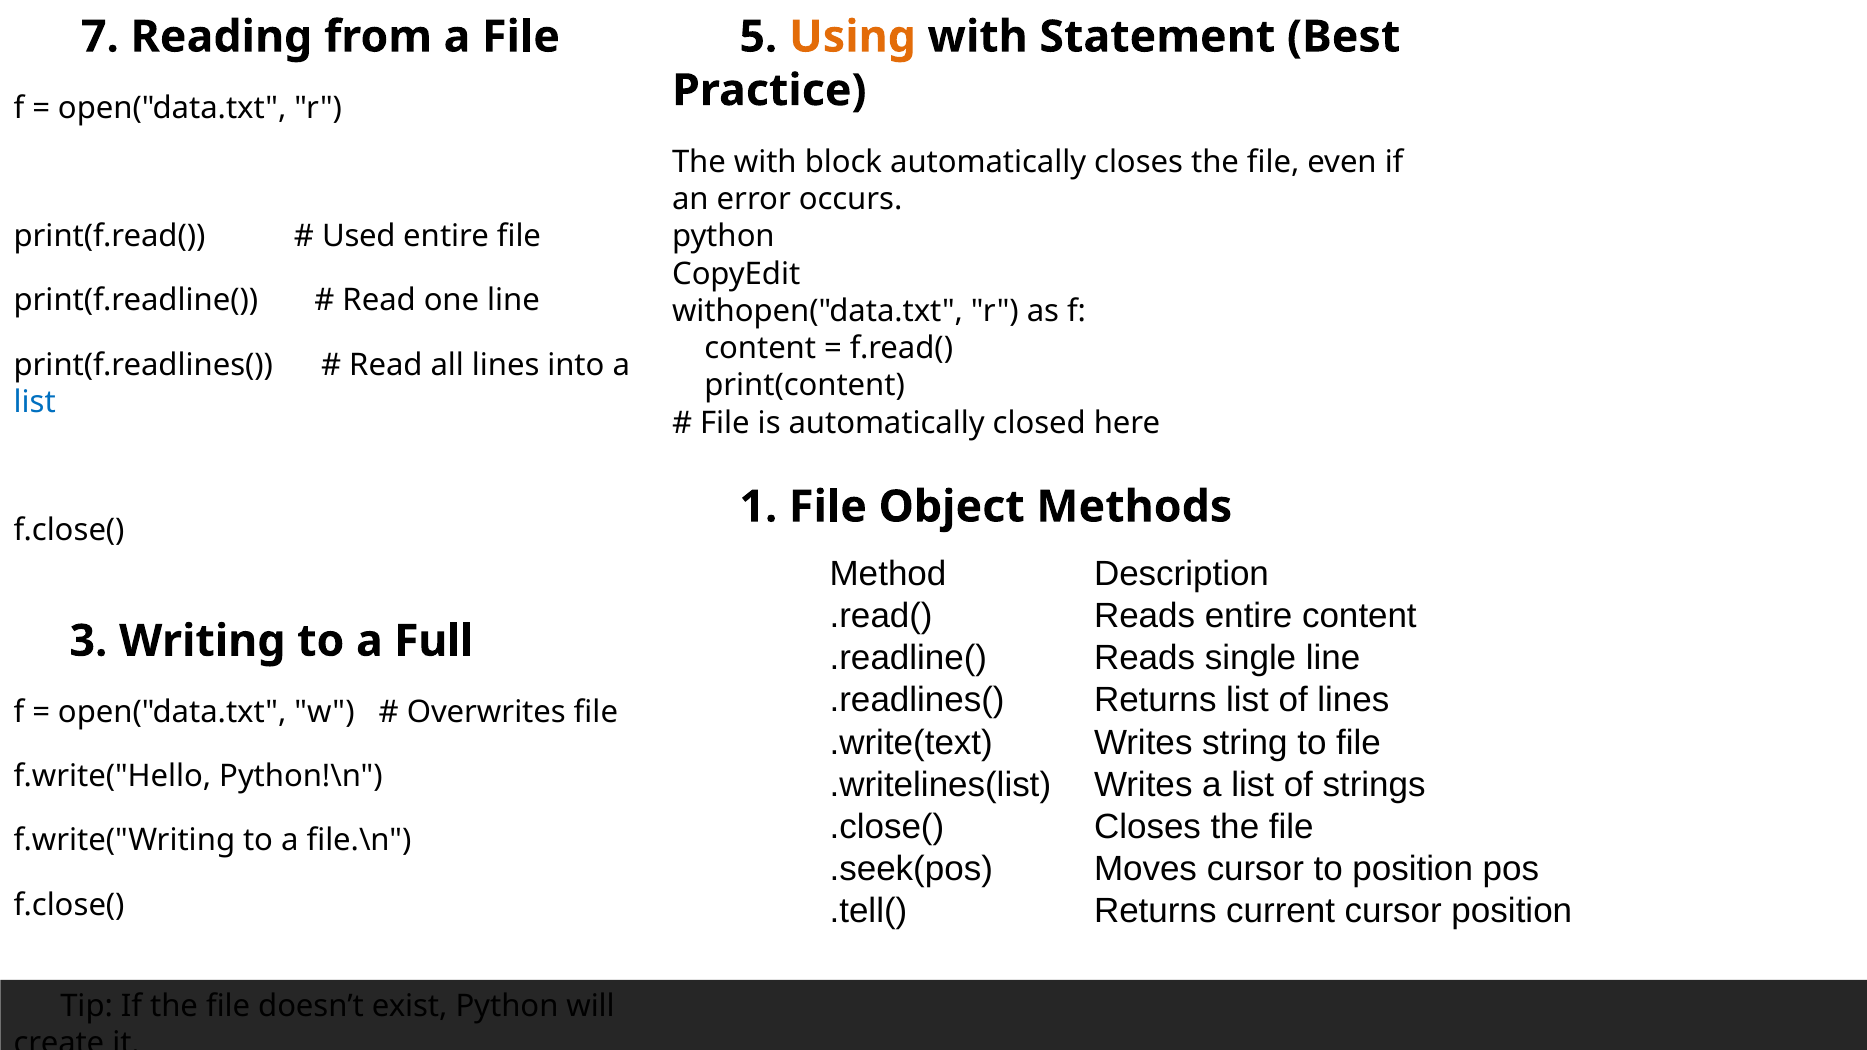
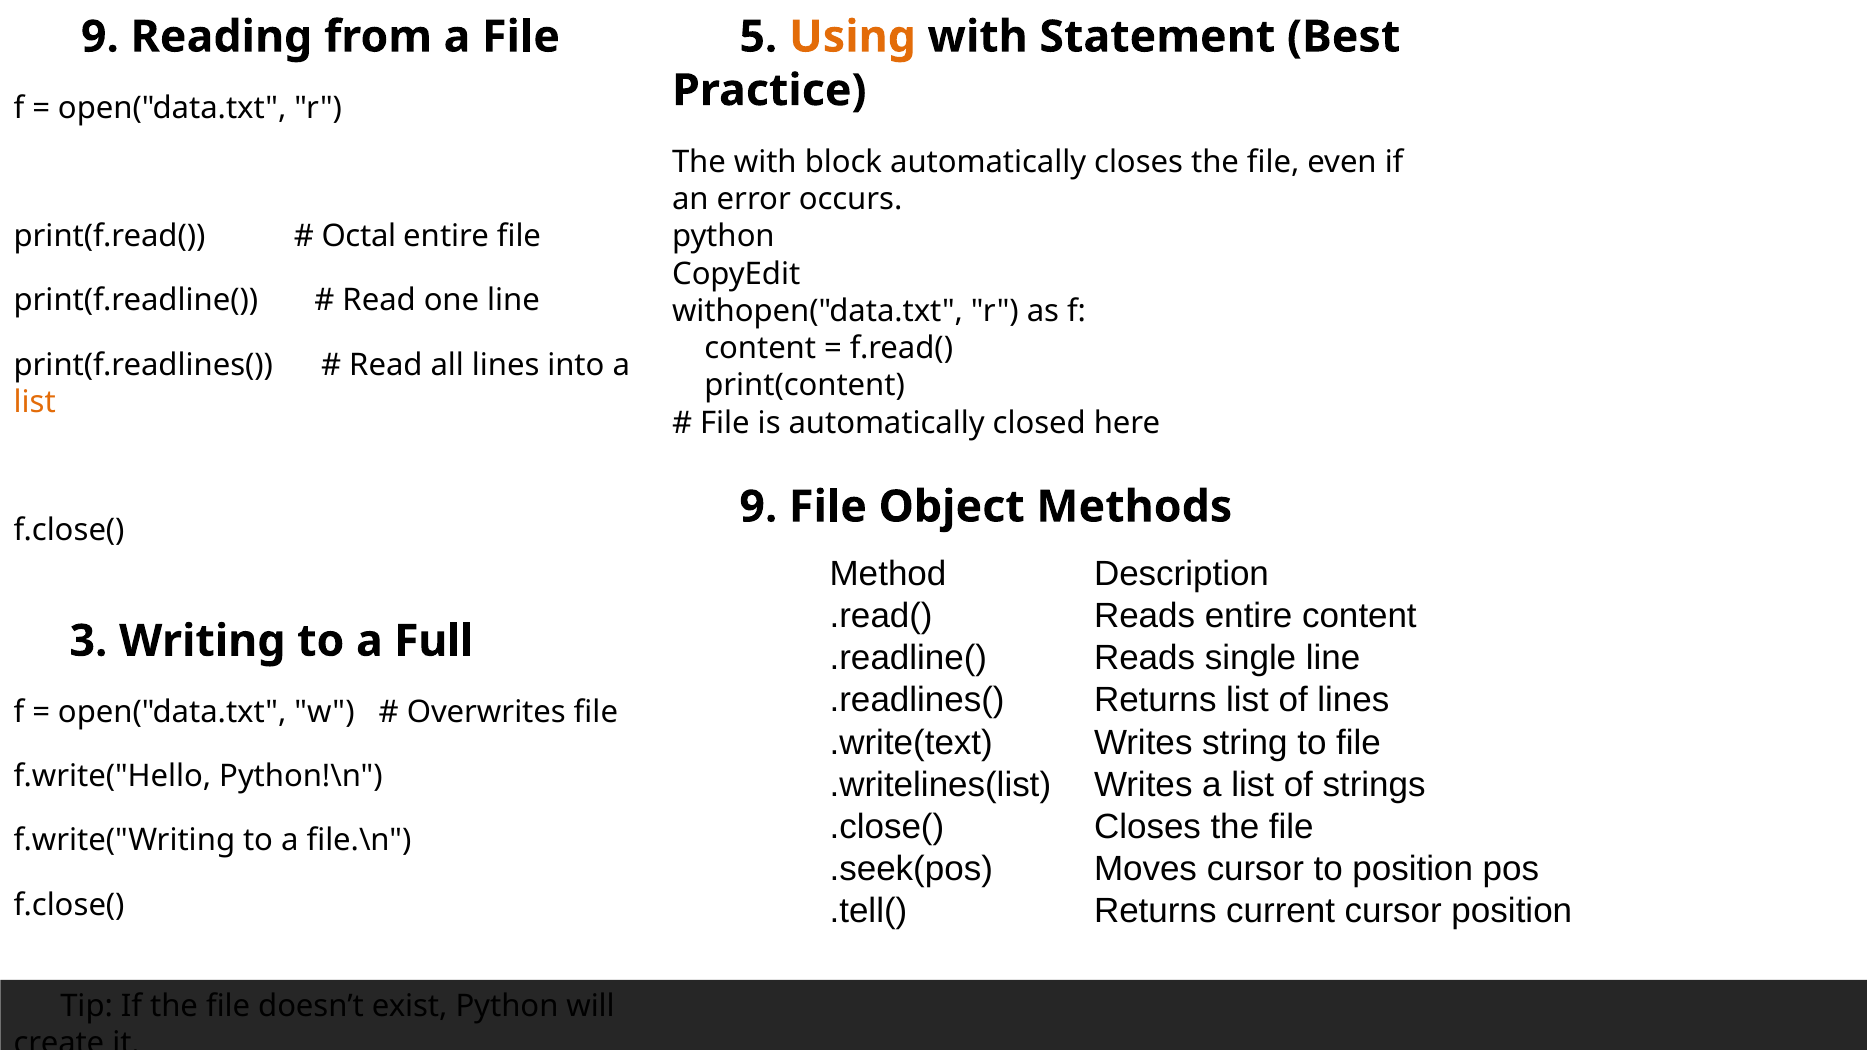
7 at (100, 37): 7 -> 9
Used: Used -> Octal
list at (35, 402) colour: blue -> orange
1 at (758, 507): 1 -> 9
